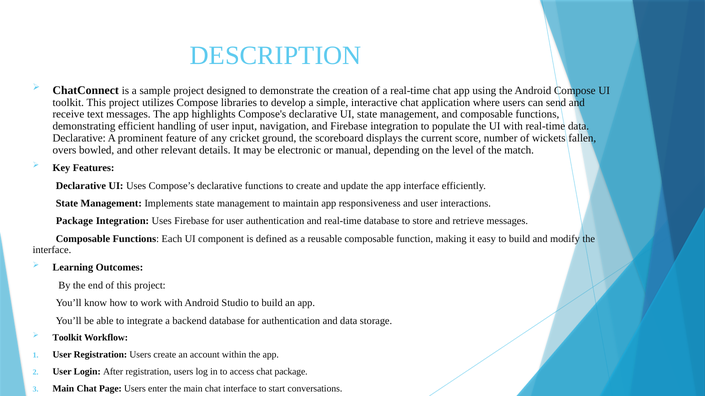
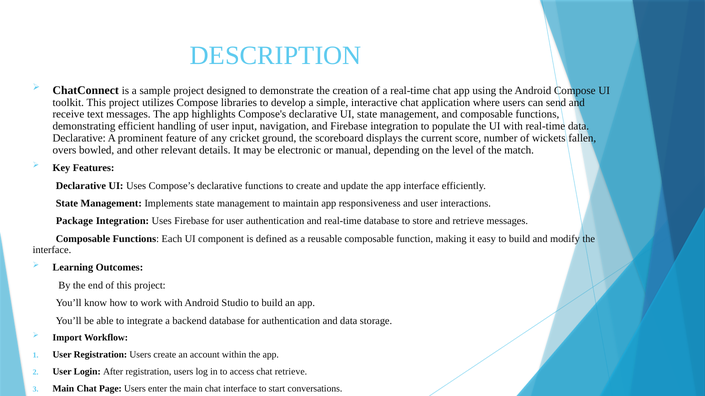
Toolkit at (67, 338): Toolkit -> Import
chat package: package -> retrieve
